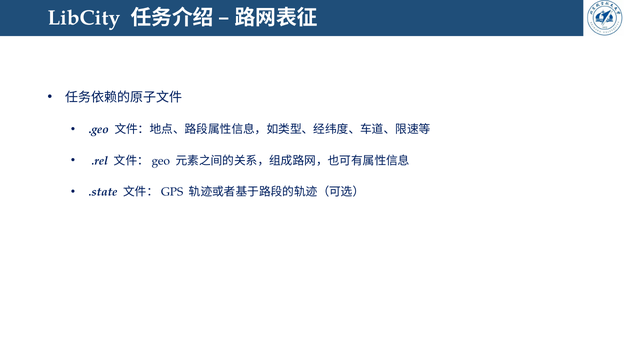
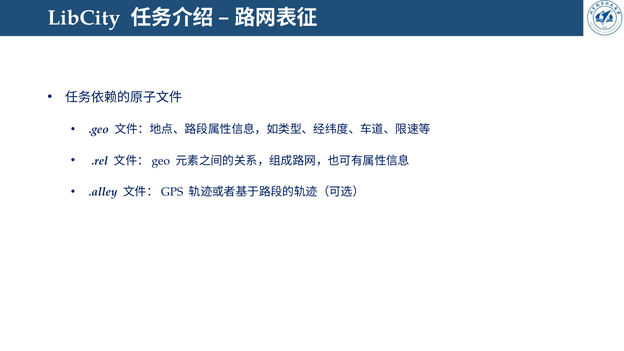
.state: .state -> .alley
